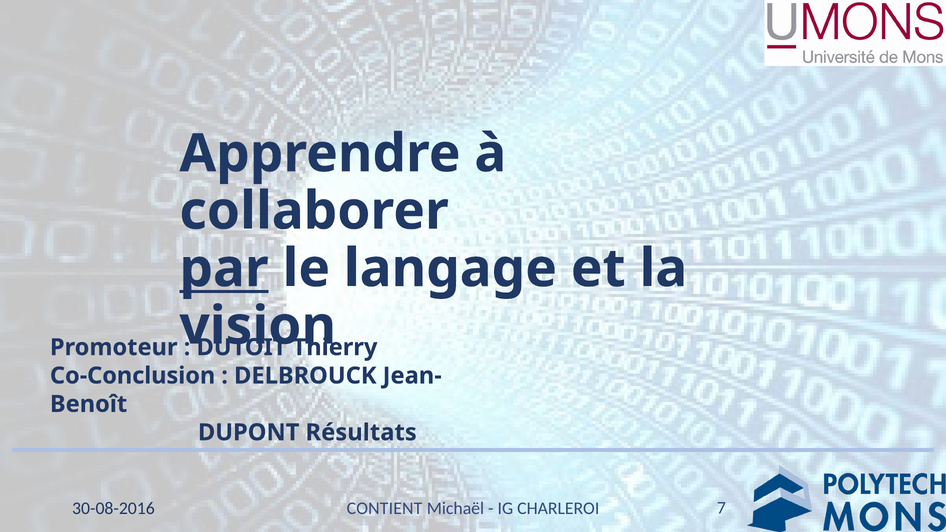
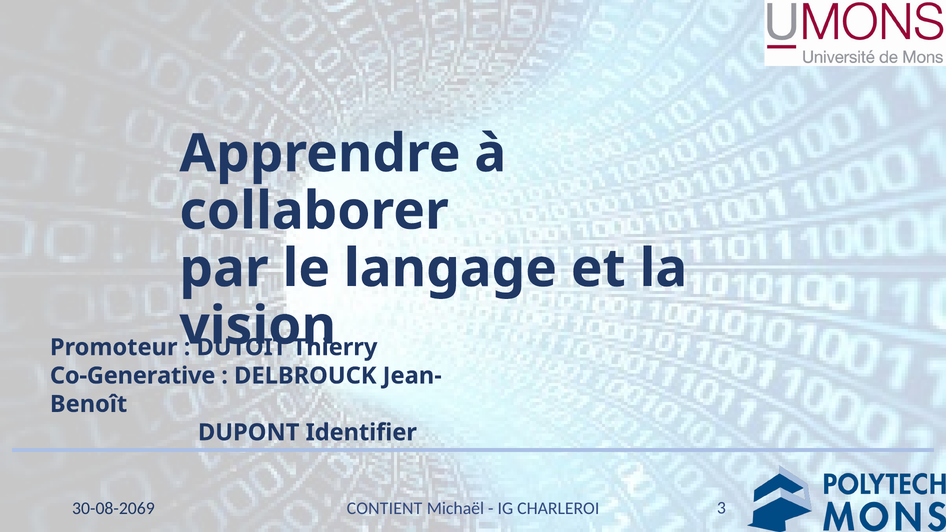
par underline: present -> none
Co-Conclusion: Co-Conclusion -> Co-Generative
Résultats: Résultats -> Identifier
7: 7 -> 3
30-08-2016: 30-08-2016 -> 30-08-2069
